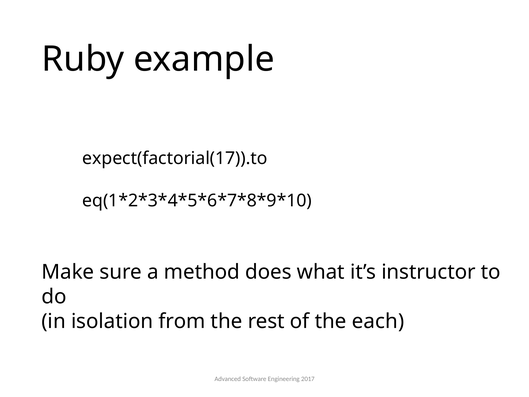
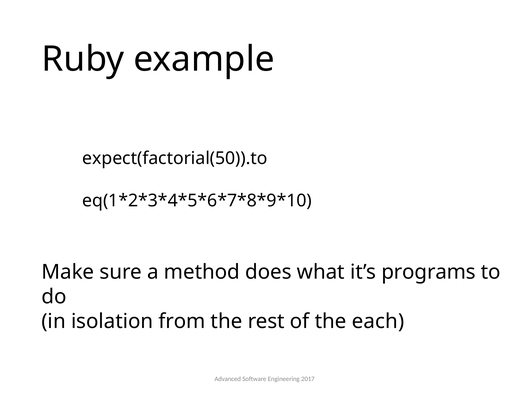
expect(factorial(17)).to: expect(factorial(17)).to -> expect(factorial(50)).to
instructor: instructor -> programs
